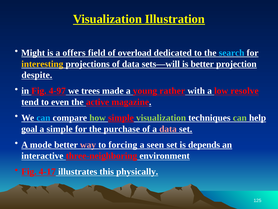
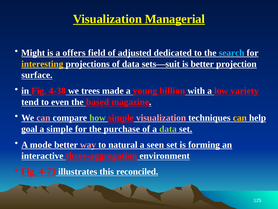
Illustration: Illustration -> Managerial
overload: overload -> adjusted
sets—will: sets—will -> sets—suit
despite: despite -> surface
4-97: 4-97 -> 4-38
rather: rather -> billion
resolve: resolve -> variety
active: active -> based
can at (43, 118) colour: light blue -> pink
visualization at (161, 118) colour: light green -> pink
can at (240, 118) colour: light green -> yellow
data at (168, 129) colour: pink -> light green
forcing: forcing -> natural
depends: depends -> forming
three-neighboring: three-neighboring -> three-aggregation
4-17: 4-17 -> 4-73
physically: physically -> reconciled
